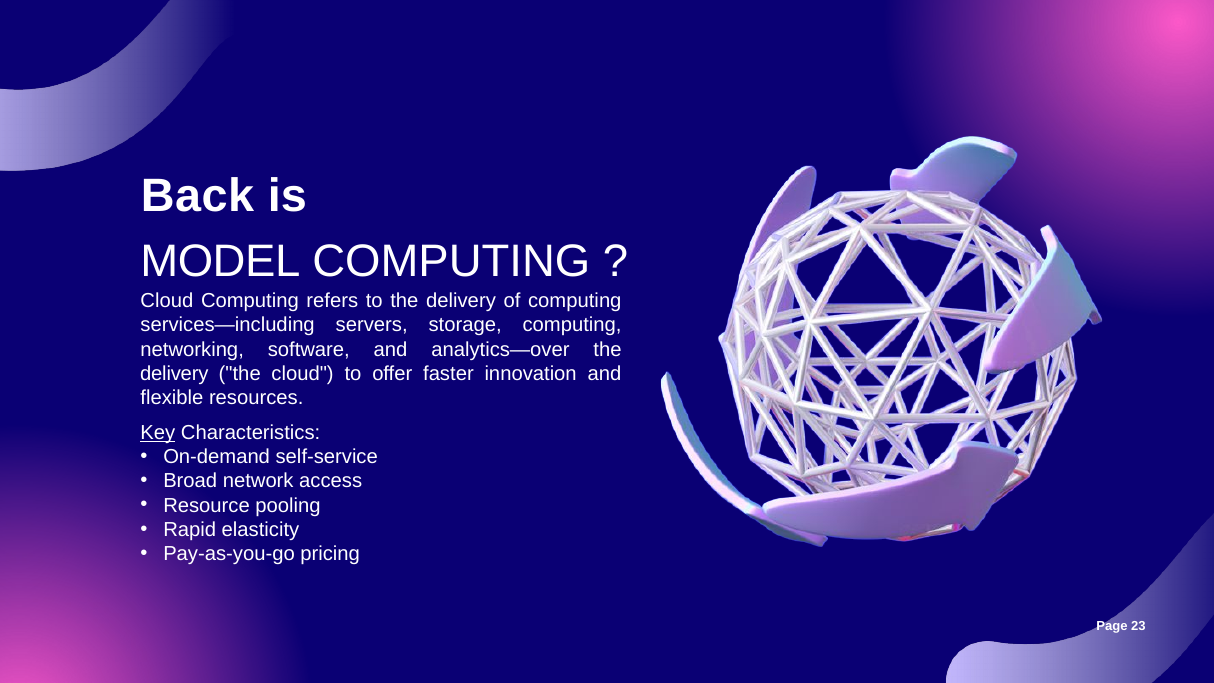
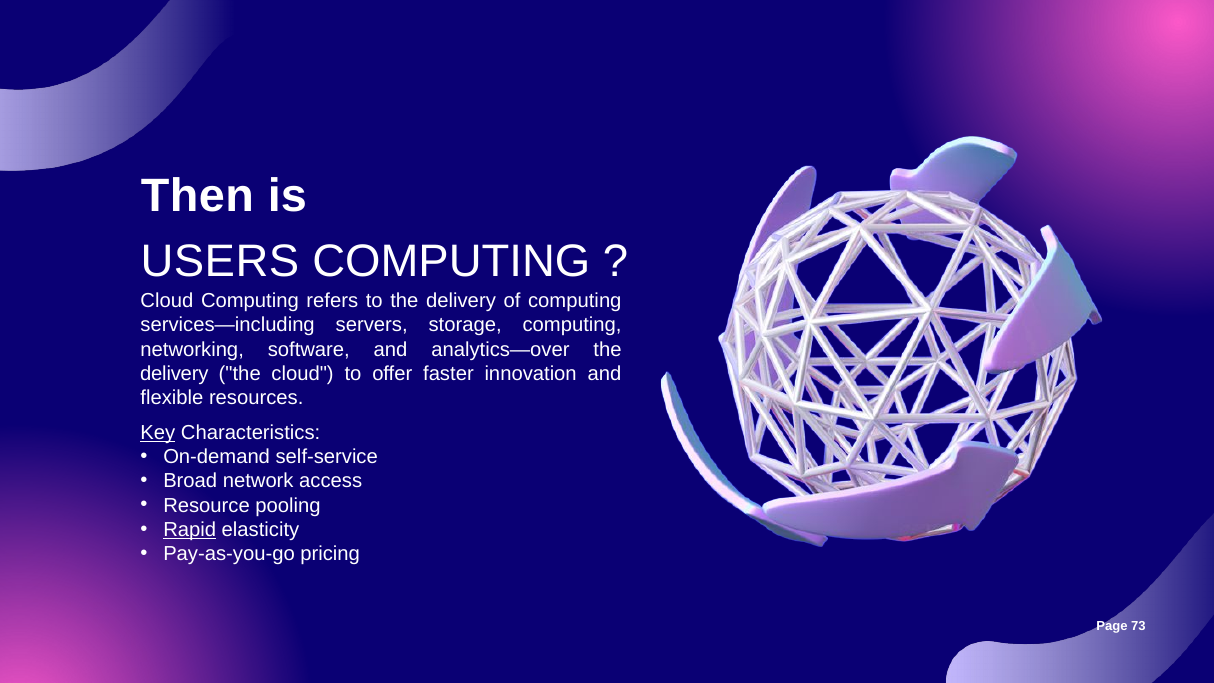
Back: Back -> Then
MODEL: MODEL -> USERS
Rapid underline: none -> present
23: 23 -> 73
